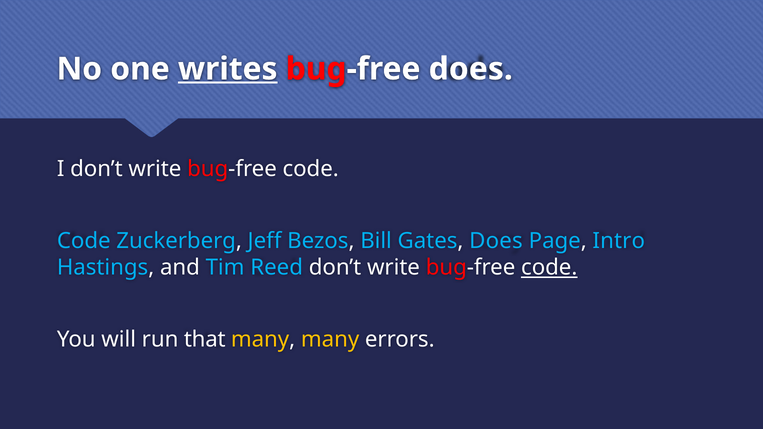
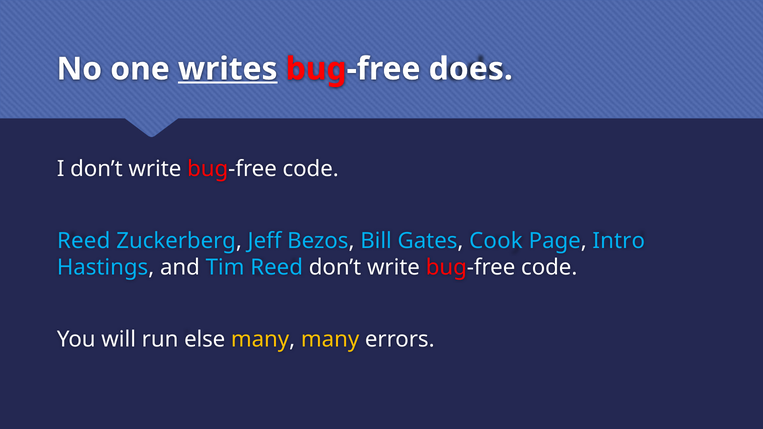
Code at (84, 241): Code -> Reed
Gates Does: Does -> Cook
code at (549, 268) underline: present -> none
that: that -> else
